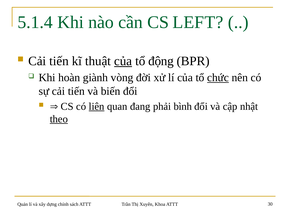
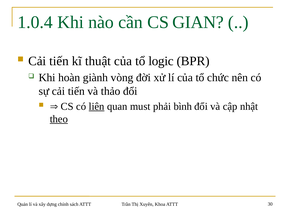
5.1.4: 5.1.4 -> 1.0.4
LEFT: LEFT -> GIAN
của at (123, 61) underline: present -> none
động: động -> logic
chức underline: present -> none
biến: biến -> thảo
đang: đang -> must
